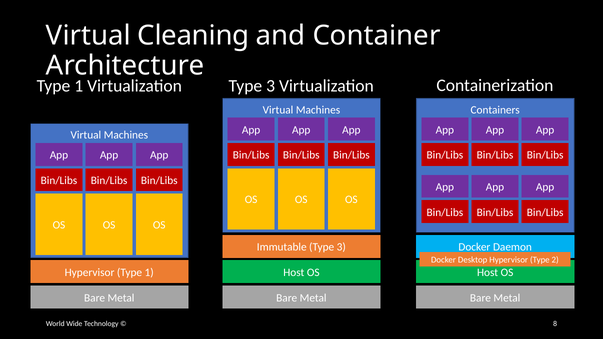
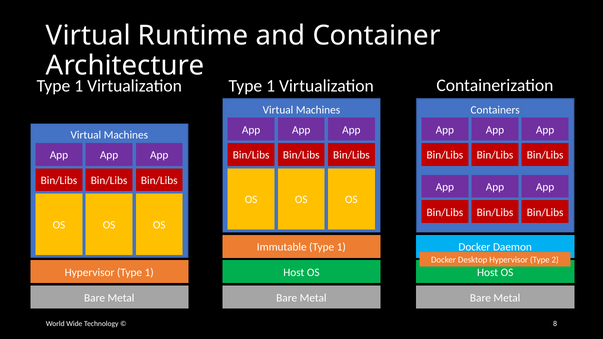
Cleaning: Cleaning -> Runtime
3 at (271, 86): 3 -> 1
3 at (341, 247): 3 -> 1
